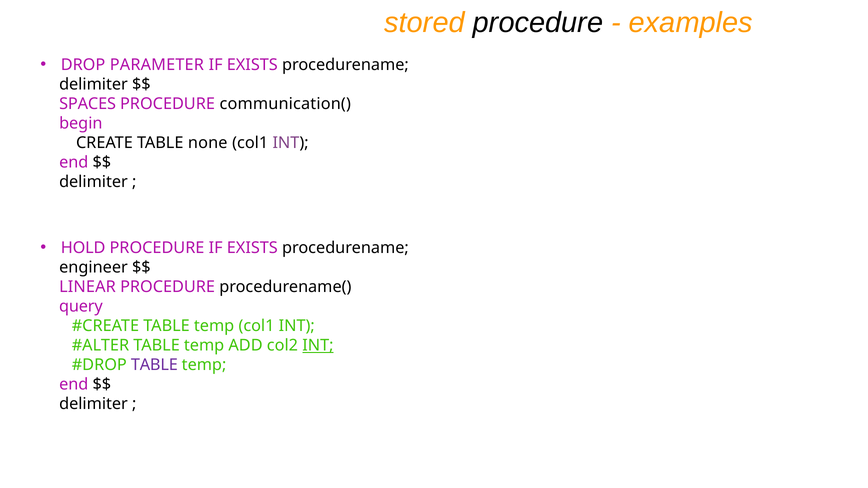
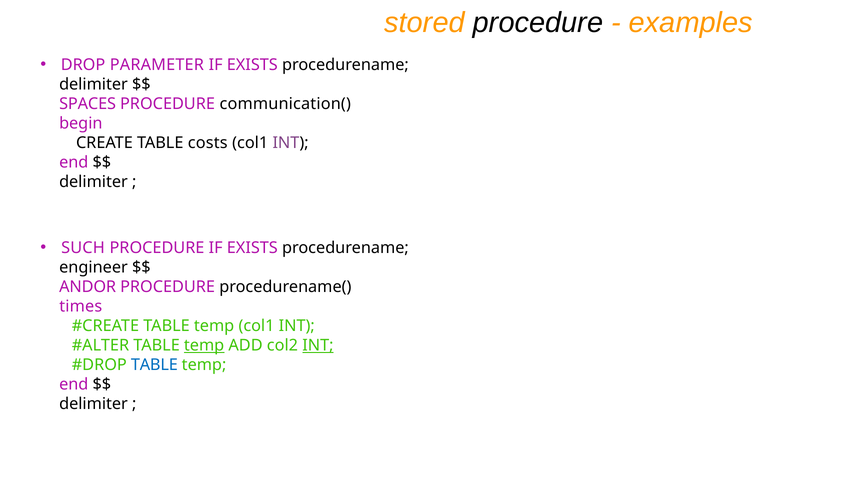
none: none -> costs
HOLD: HOLD -> SUCH
LINEAR: LINEAR -> ANDOR
query: query -> times
temp at (204, 346) underline: none -> present
TABLE at (154, 365) colour: purple -> blue
